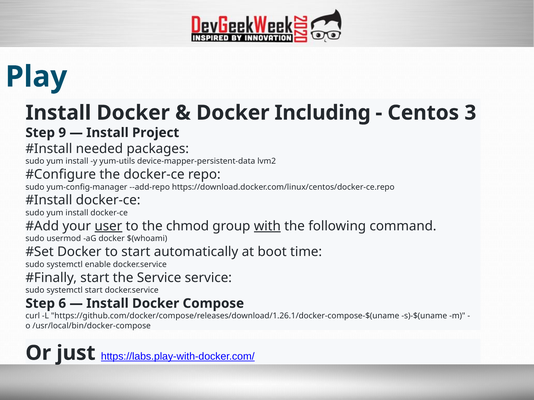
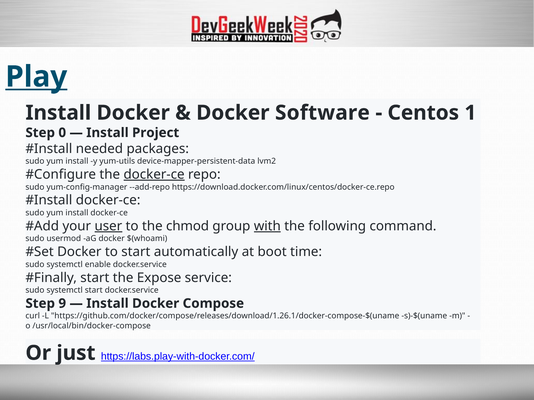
Play underline: none -> present
Including: Including -> Software
3: 3 -> 1
9: 9 -> 0
docker-ce at (154, 175) underline: none -> present
the Service: Service -> Expose
6: 6 -> 9
